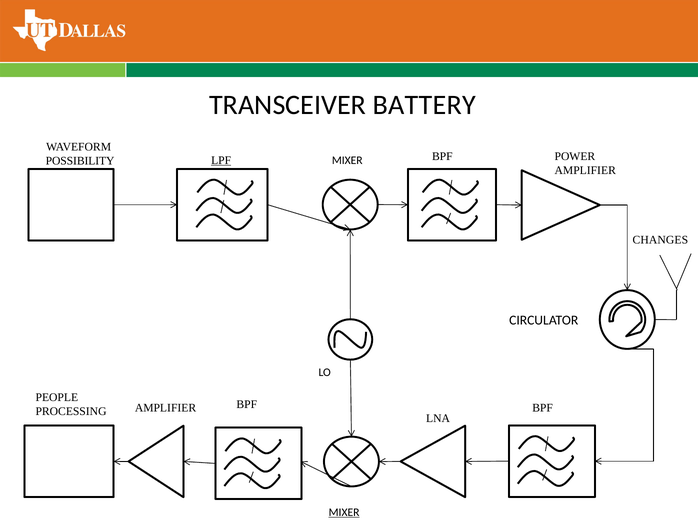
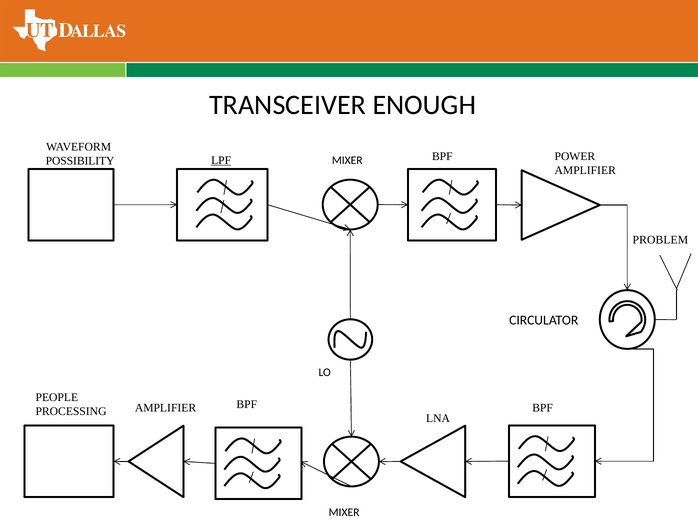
BATTERY: BATTERY -> ENOUGH
CHANGES: CHANGES -> PROBLEM
MIXER at (344, 512) underline: present -> none
